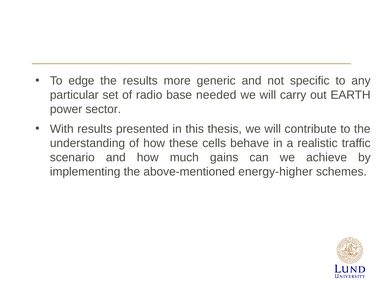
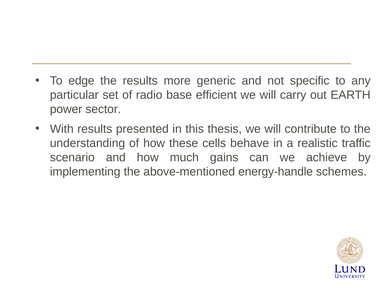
needed: needed -> efficient
energy-higher: energy-higher -> energy-handle
